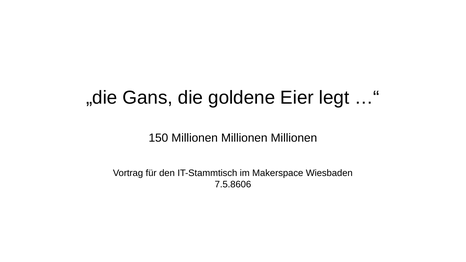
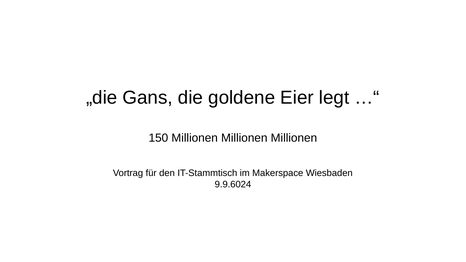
7.5.8606: 7.5.8606 -> 9.9.6024
